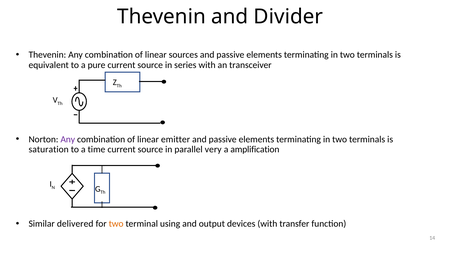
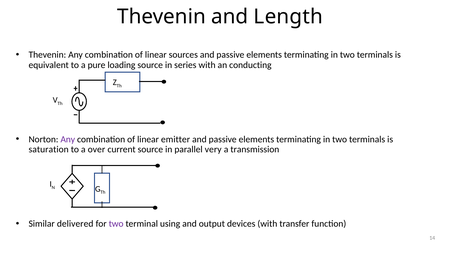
Divider: Divider -> Length
pure current: current -> loading
transceiver: transceiver -> conducting
time: time -> over
amplification: amplification -> transmission
two at (116, 223) colour: orange -> purple
